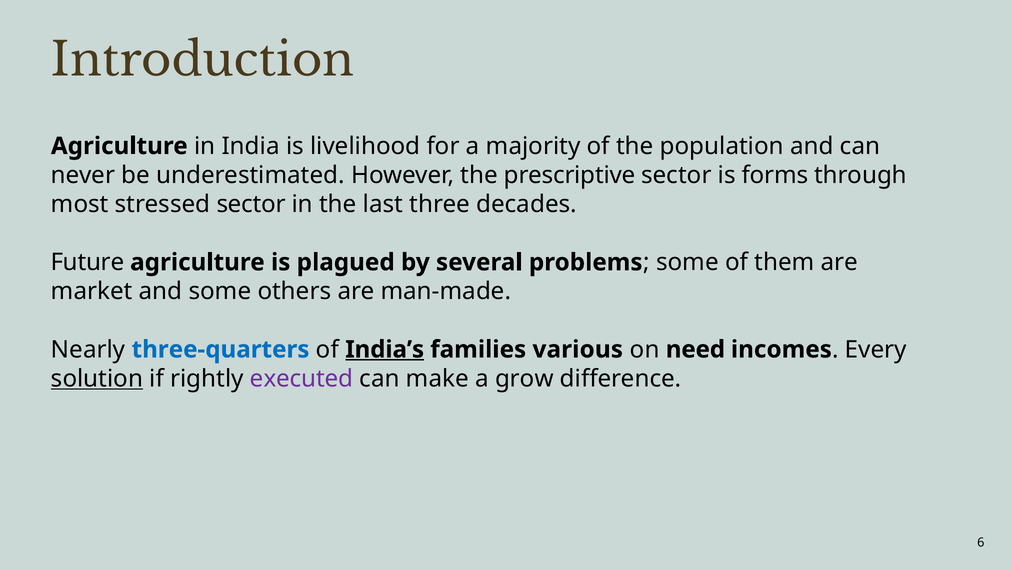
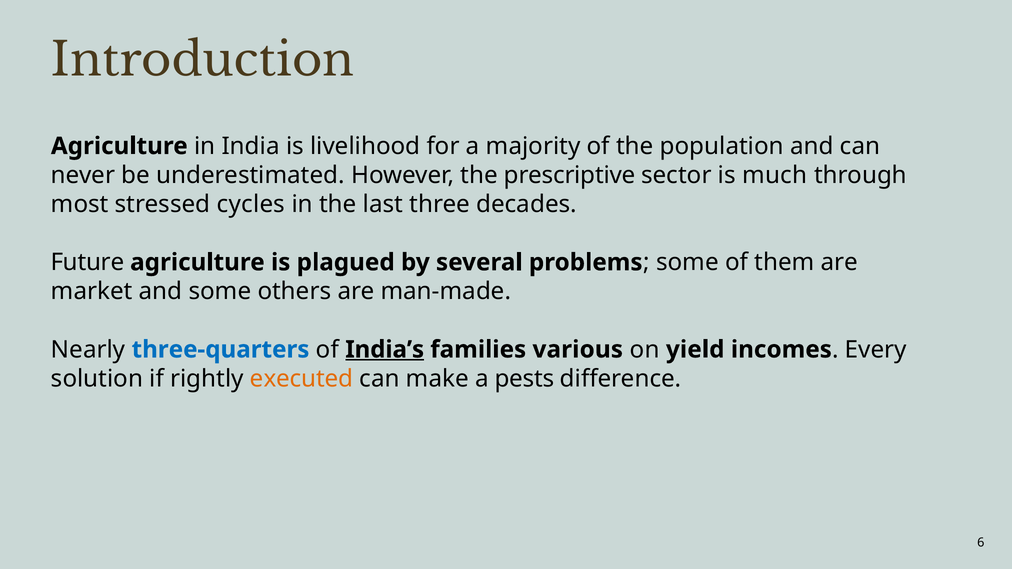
forms: forms -> much
stressed sector: sector -> cycles
need: need -> yield
solution underline: present -> none
executed colour: purple -> orange
grow: grow -> pests
